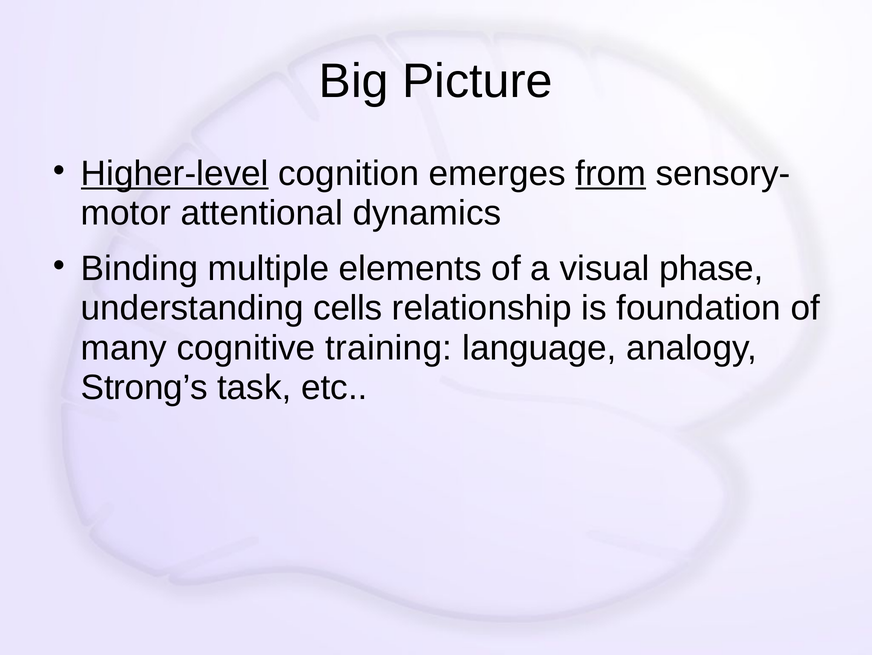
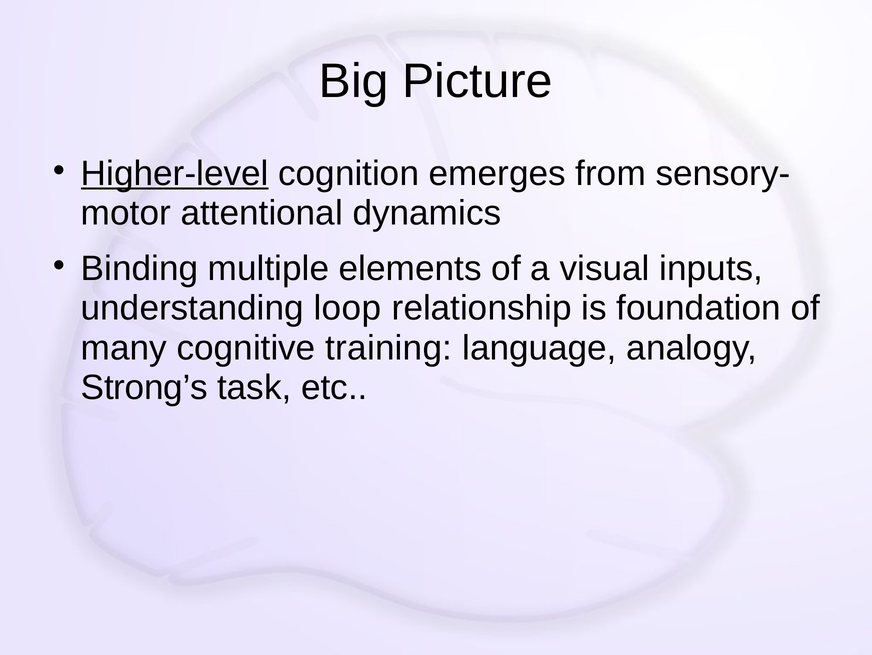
from underline: present -> none
phase: phase -> inputs
cells: cells -> loop
